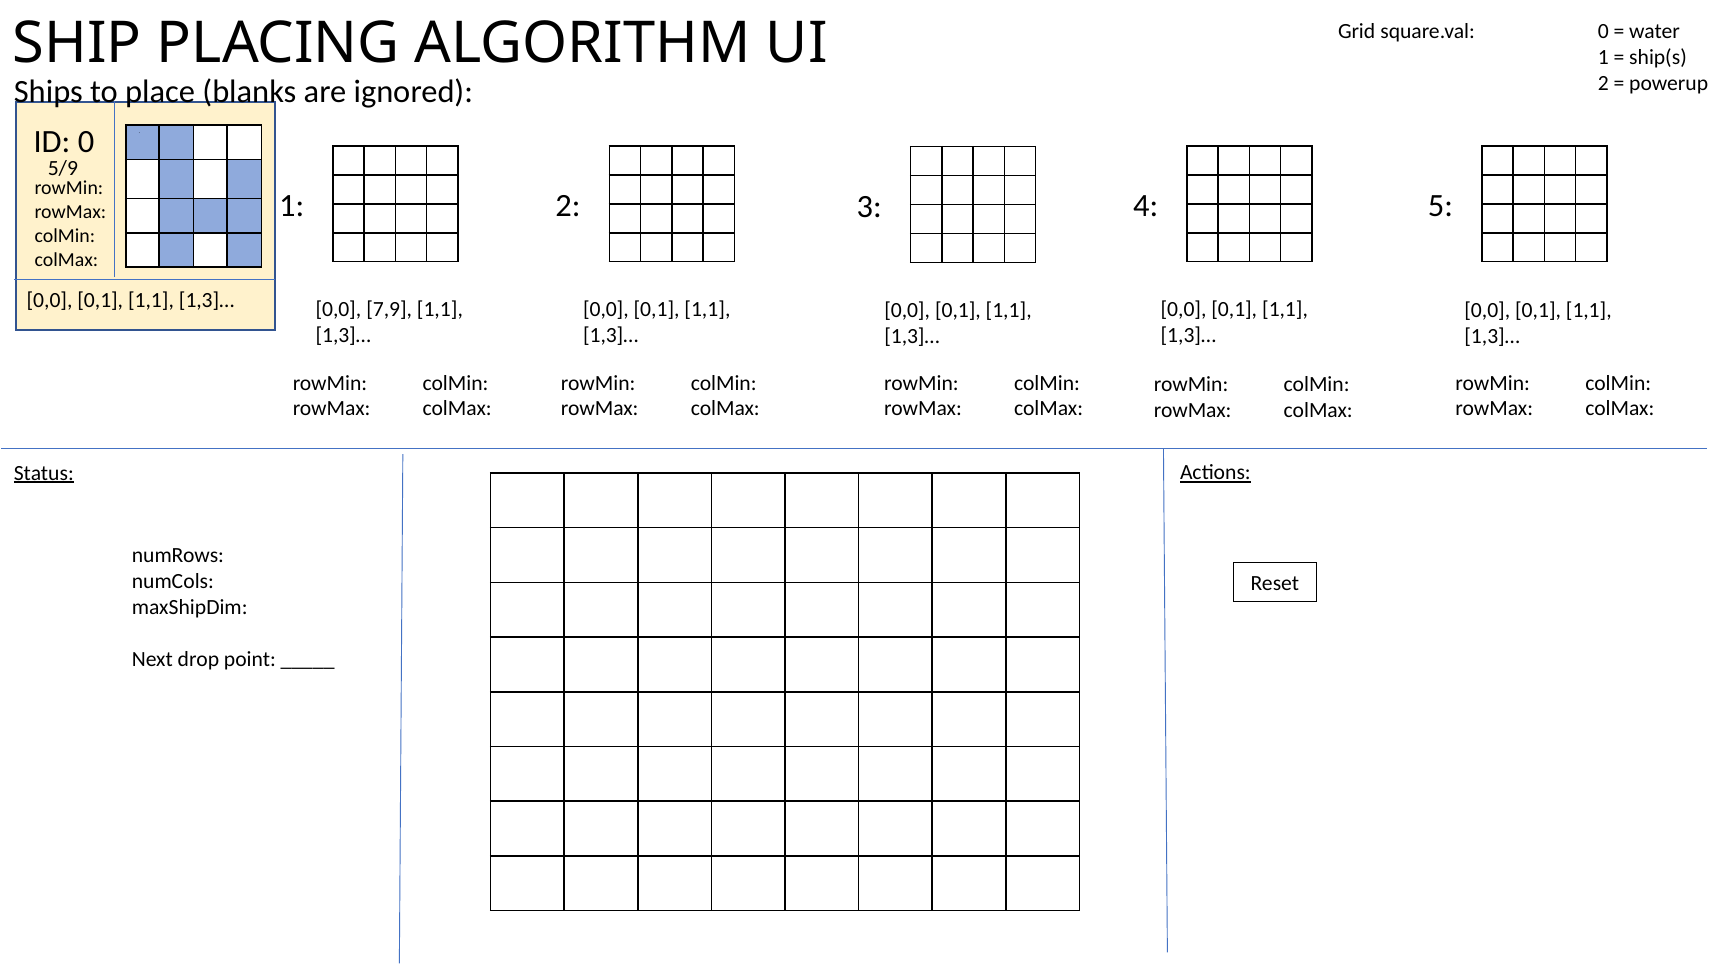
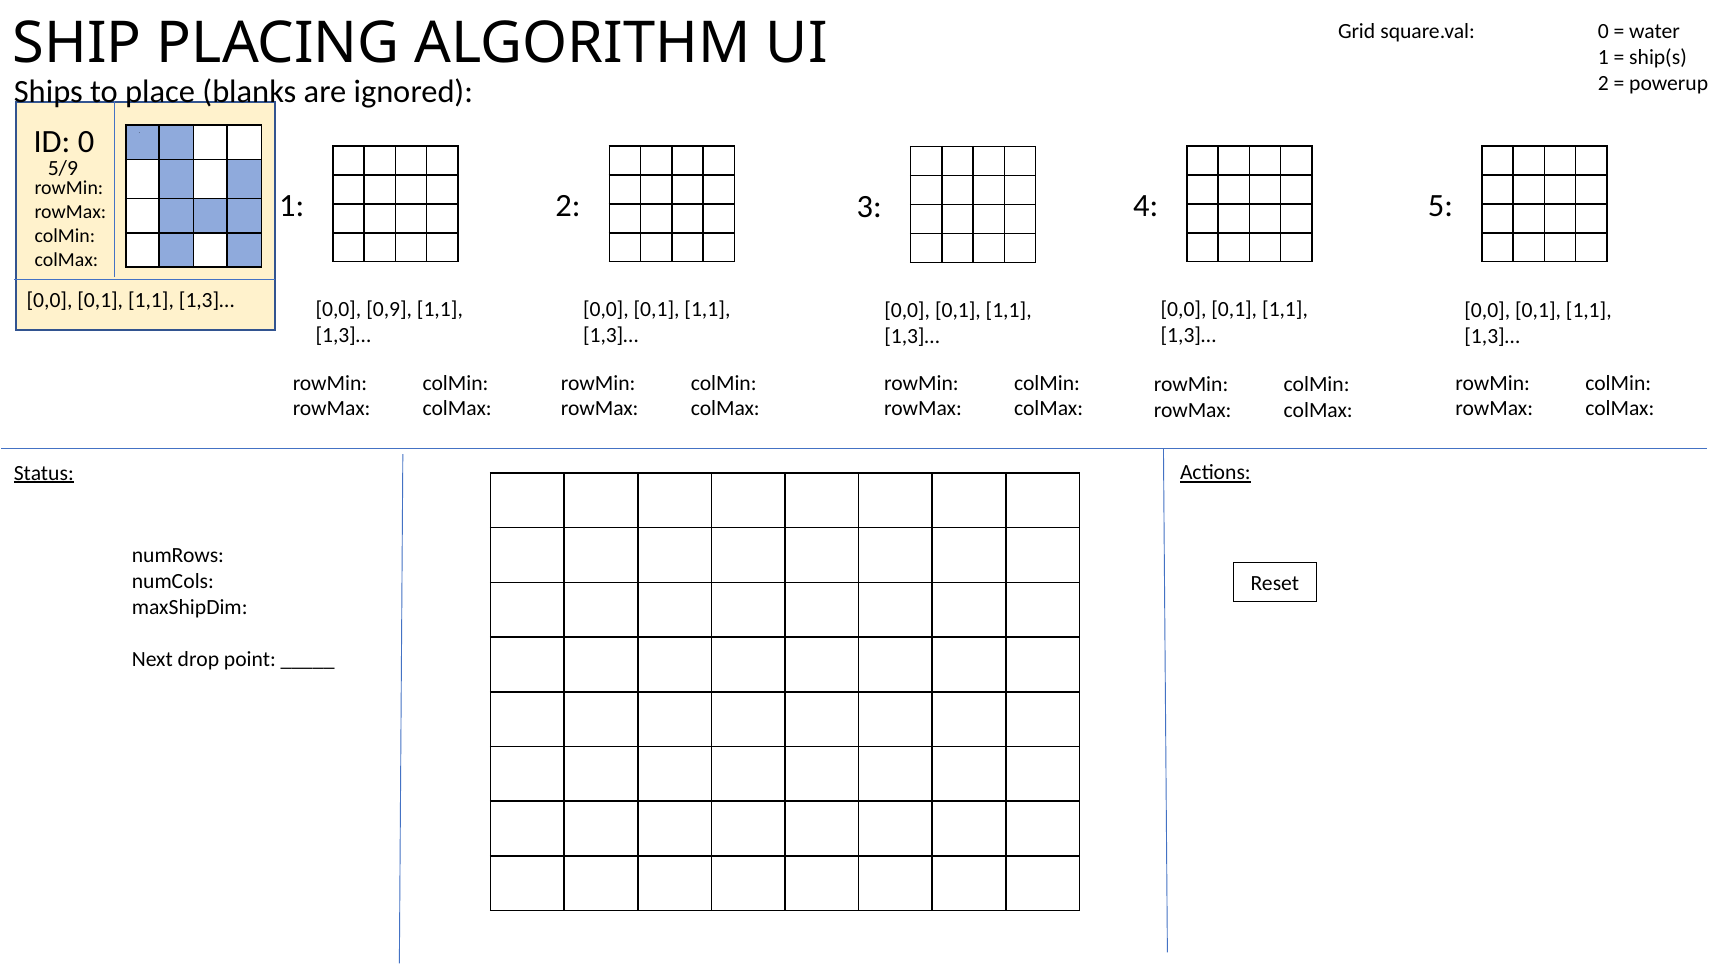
7,9: 7,9 -> 0,9
